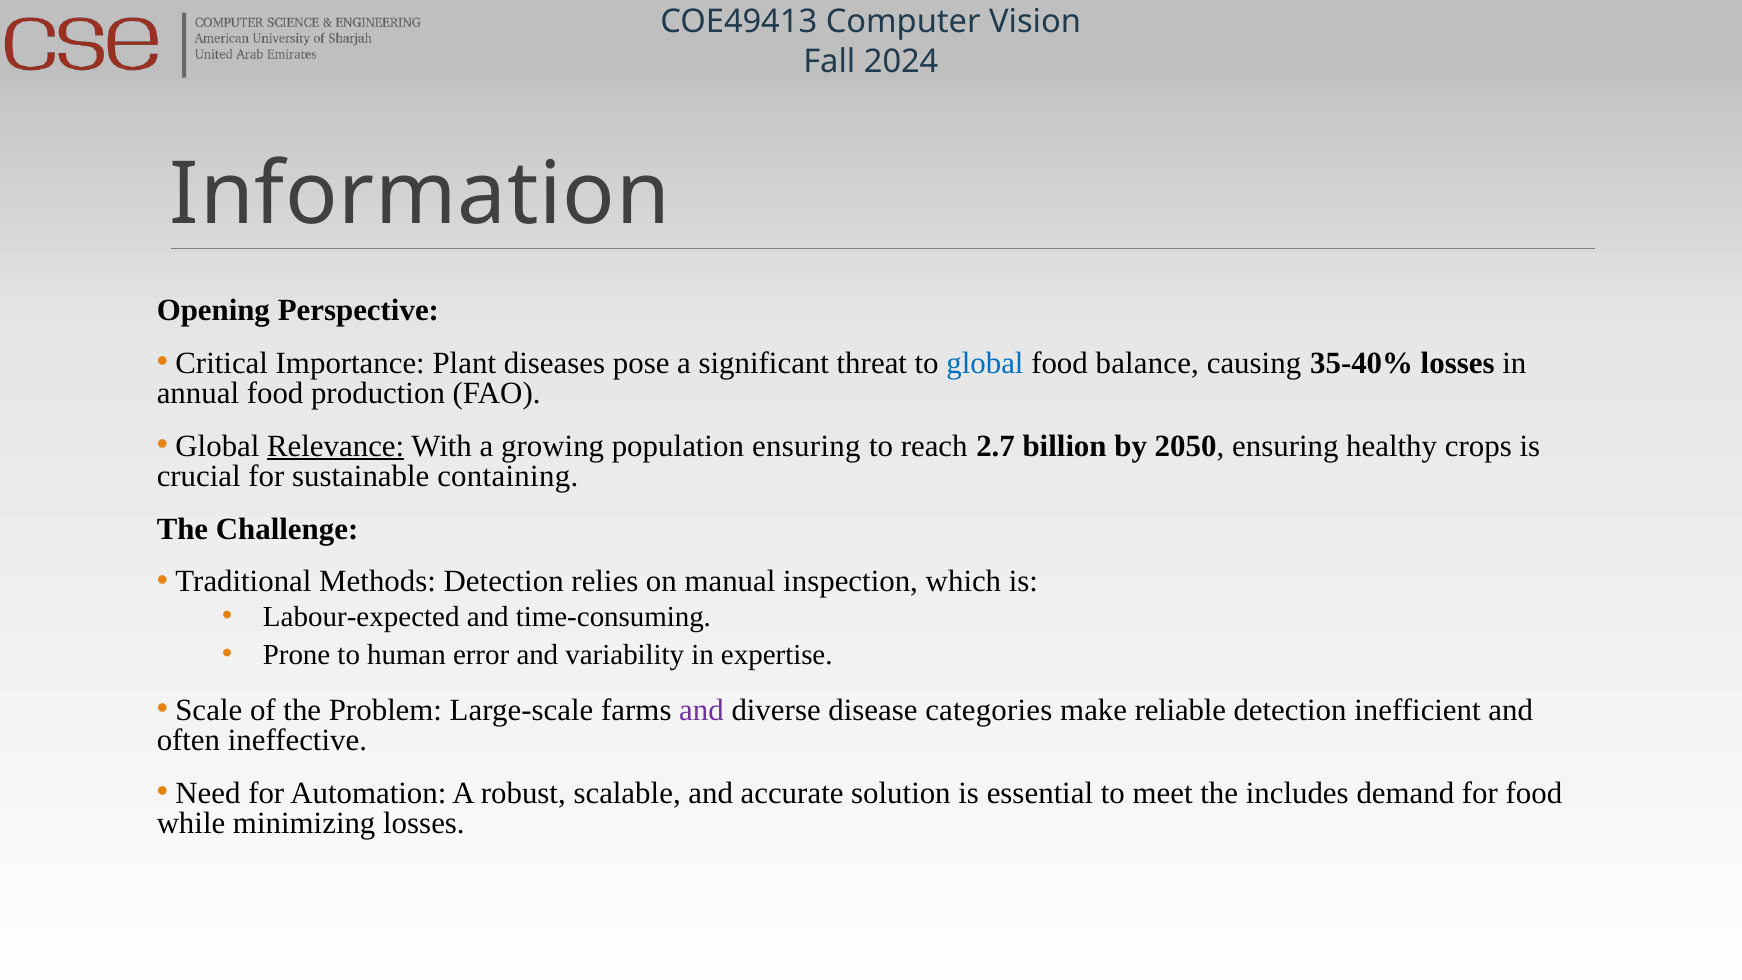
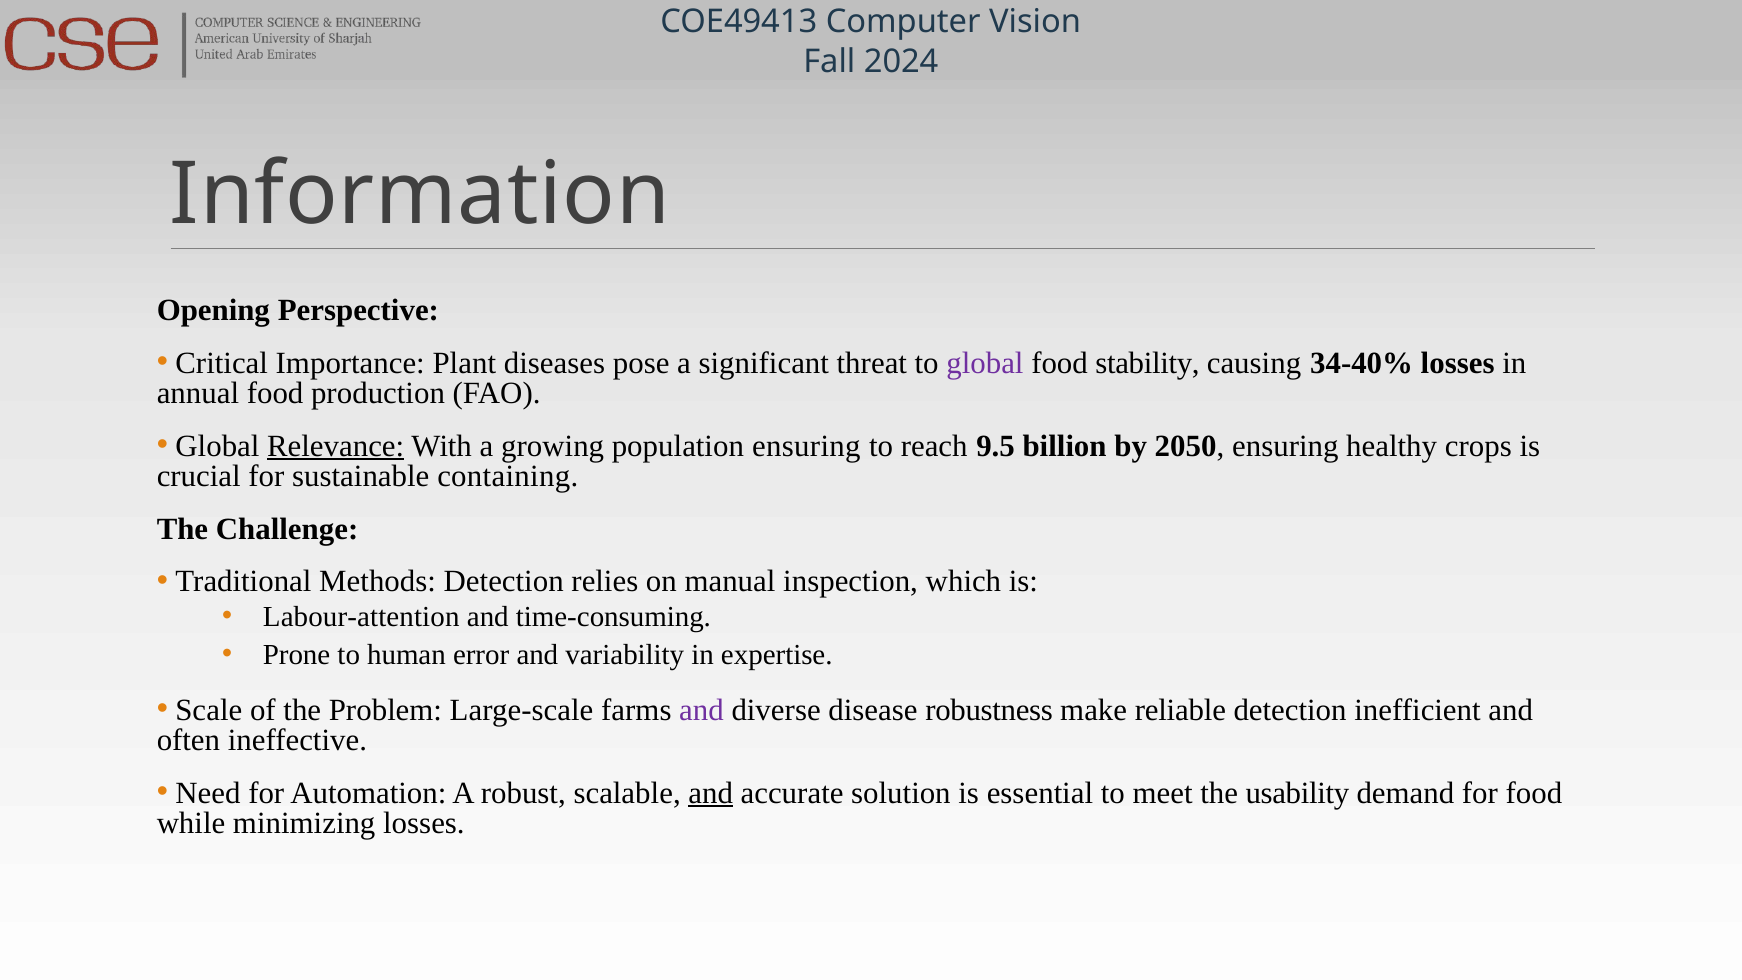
global at (985, 363) colour: blue -> purple
balance: balance -> stability
35-40%: 35-40% -> 34-40%
2.7: 2.7 -> 9.5
Labour-expected: Labour-expected -> Labour-attention
categories: categories -> robustness
and at (711, 793) underline: none -> present
includes: includes -> usability
